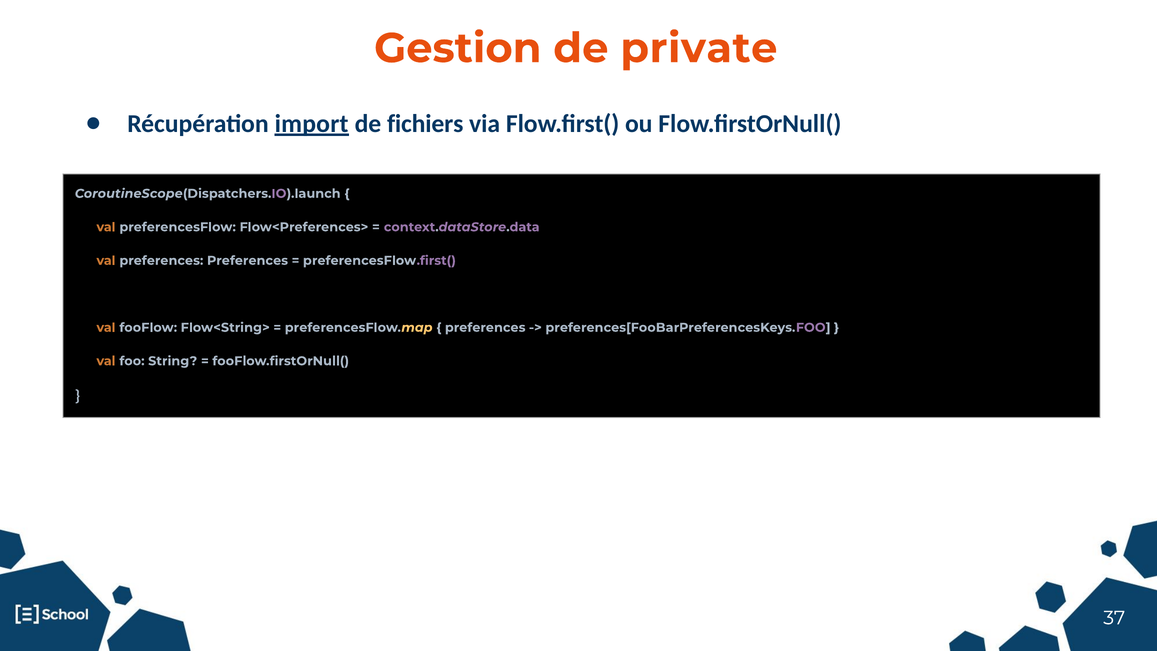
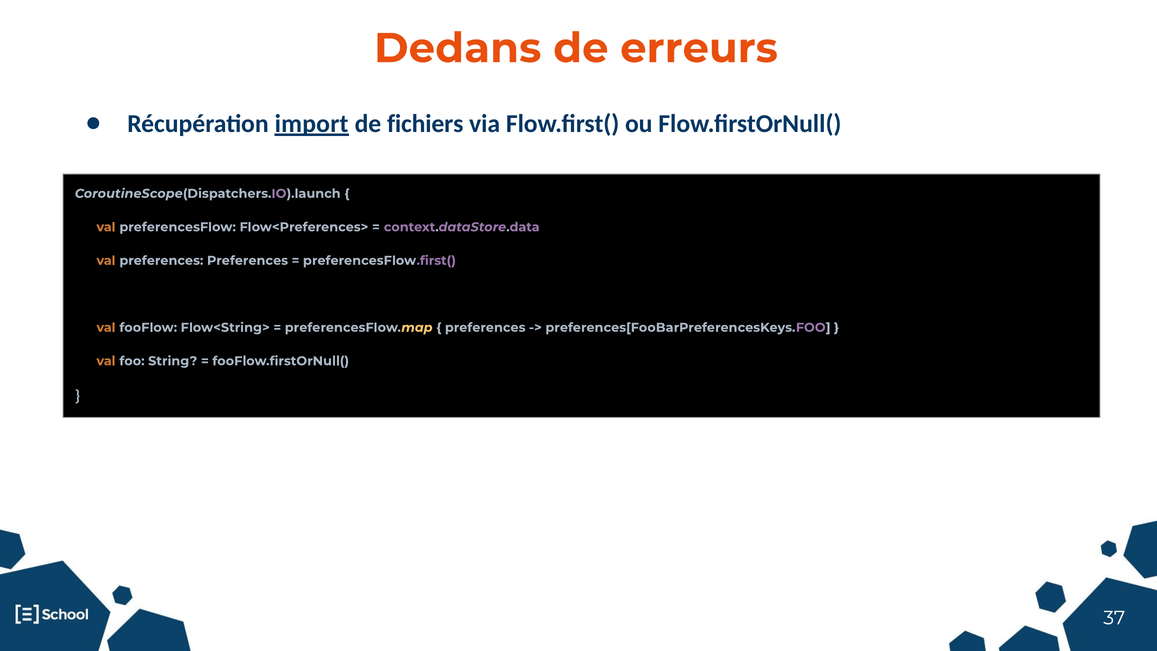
Gestion: Gestion -> Dedans
private: private -> erreurs
